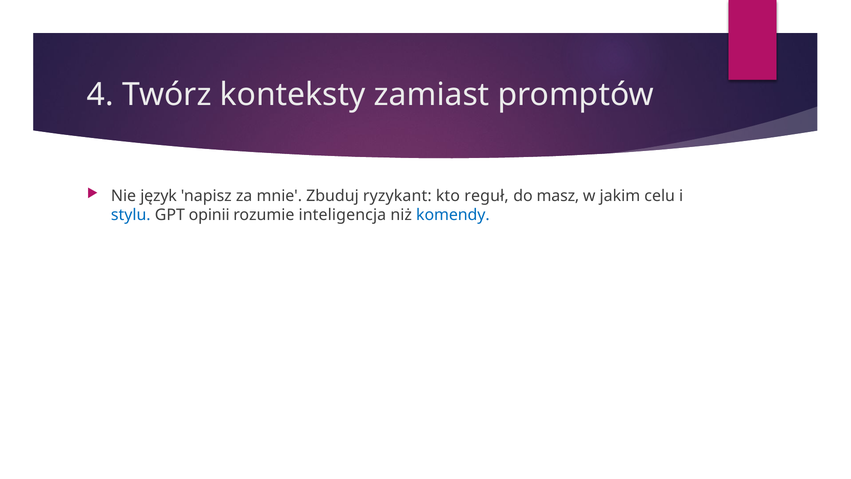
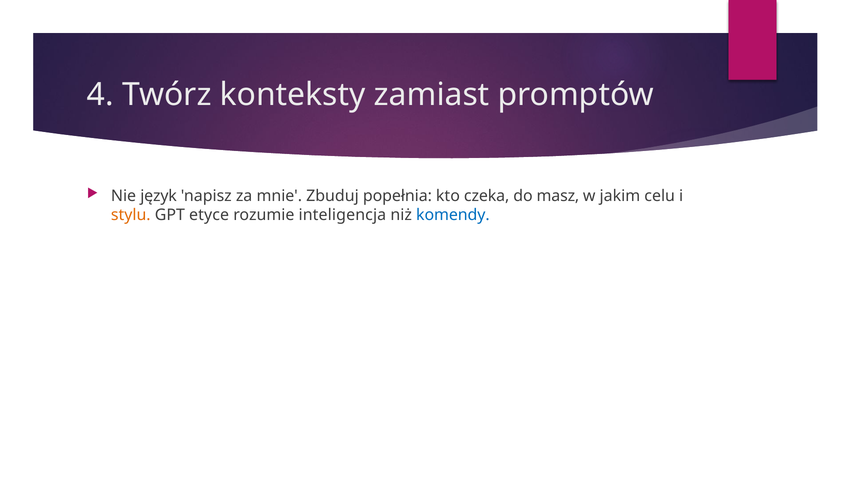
ryzykant: ryzykant -> popełnia
reguł: reguł -> czeka
stylu colour: blue -> orange
opinii: opinii -> etyce
